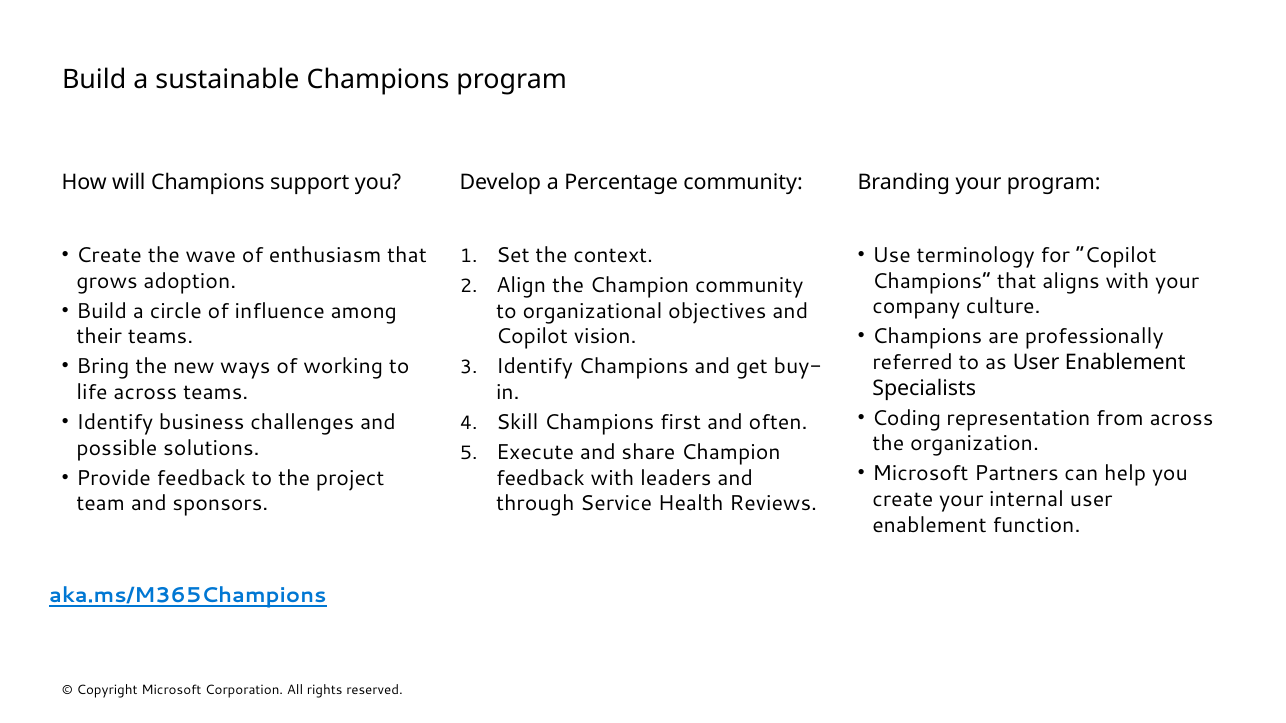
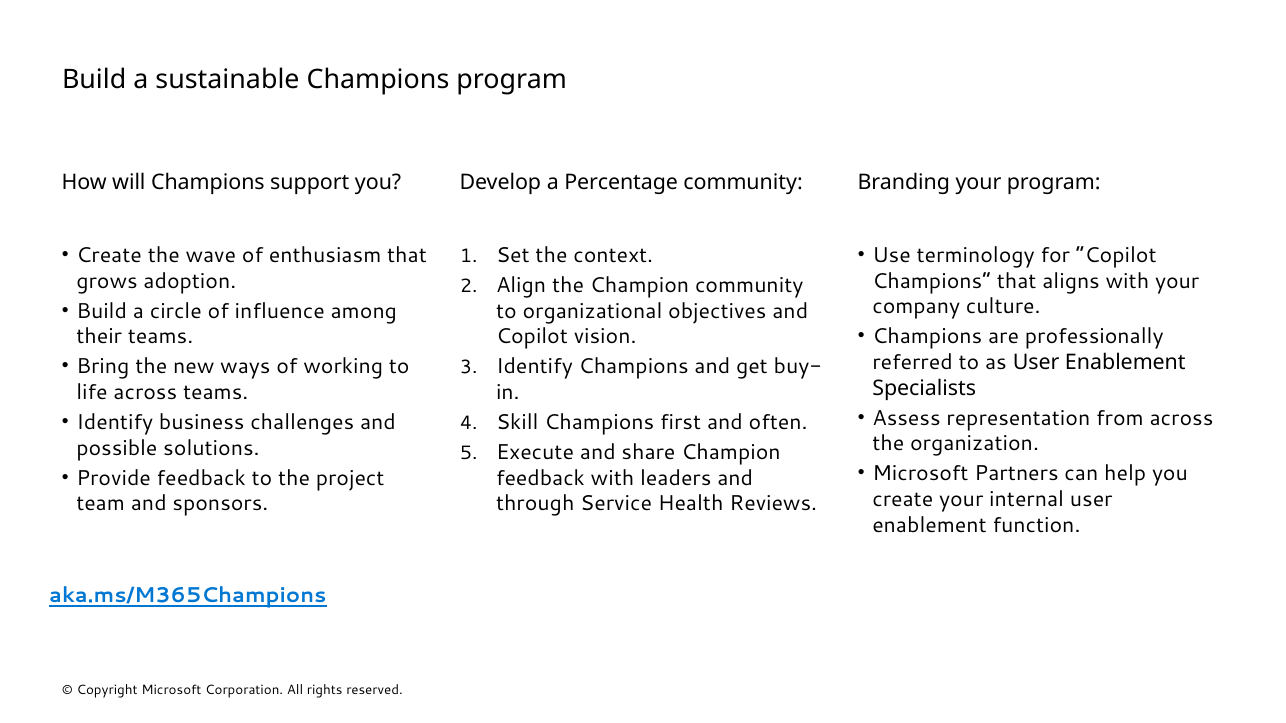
Coding: Coding -> Assess
